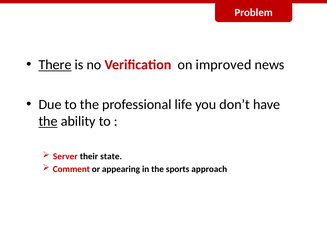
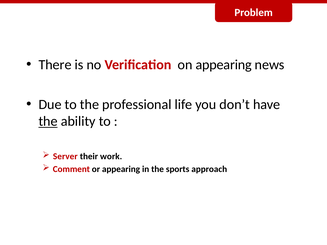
There underline: present -> none
on improved: improved -> appearing
state: state -> work
